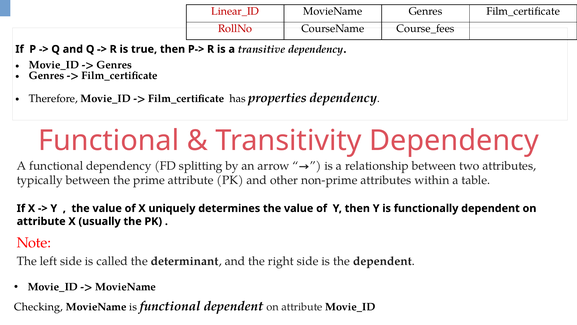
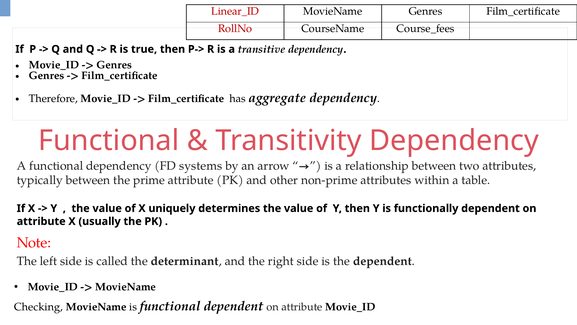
properties: properties -> aggregate
splitting: splitting -> systems
